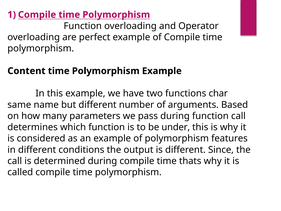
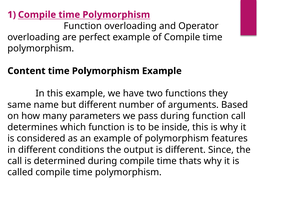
char: char -> they
under: under -> inside
